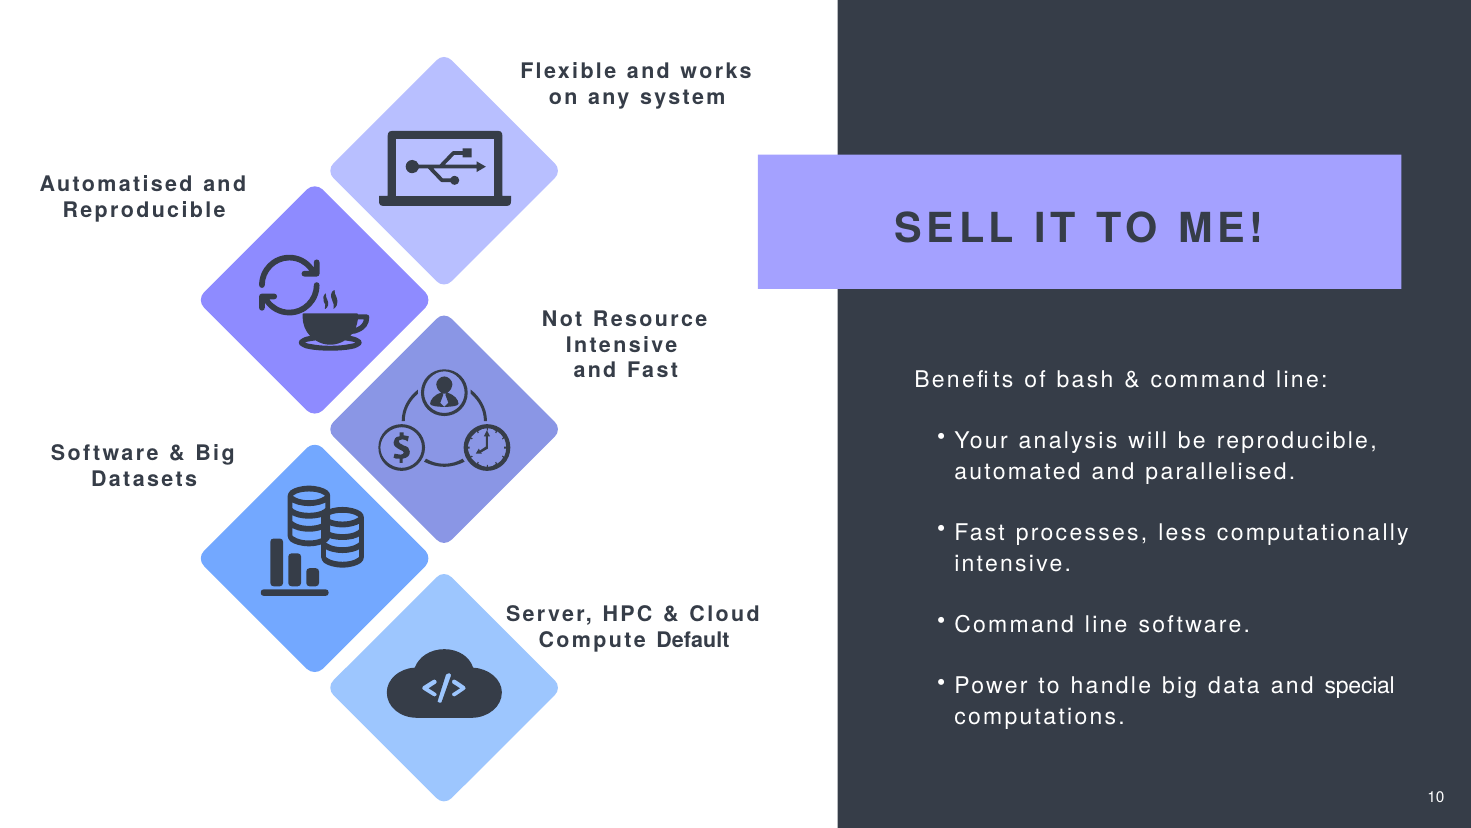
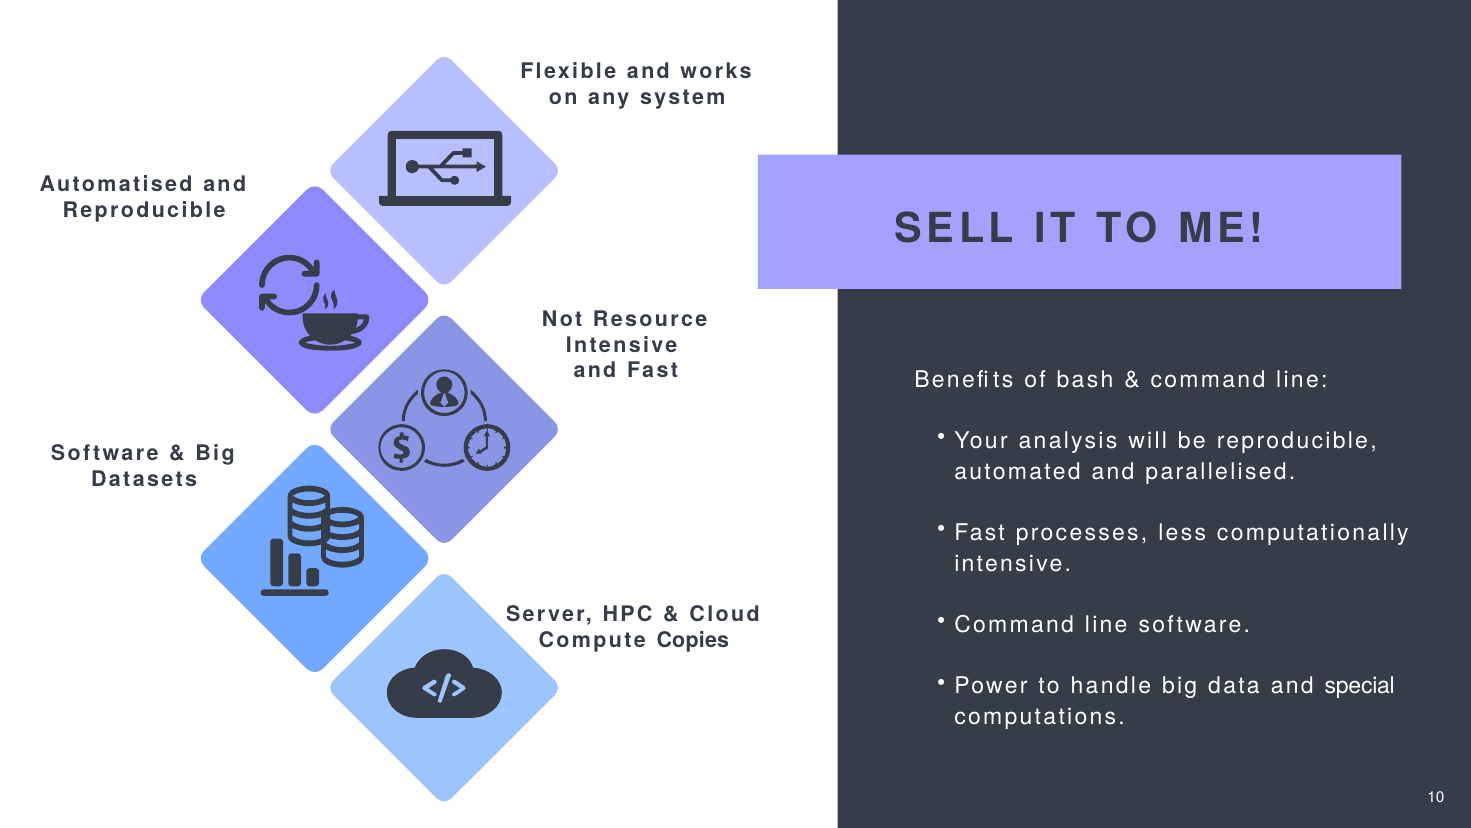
Default: Default -> Copies
